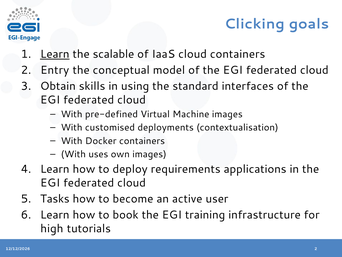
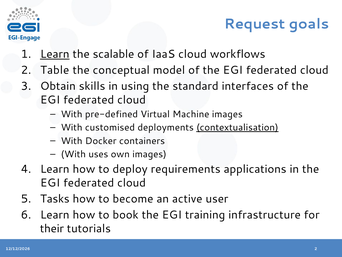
Clicking: Clicking -> Request
cloud containers: containers -> workflows
Entry: Entry -> Table
contextualisation underline: none -> present
high: high -> their
